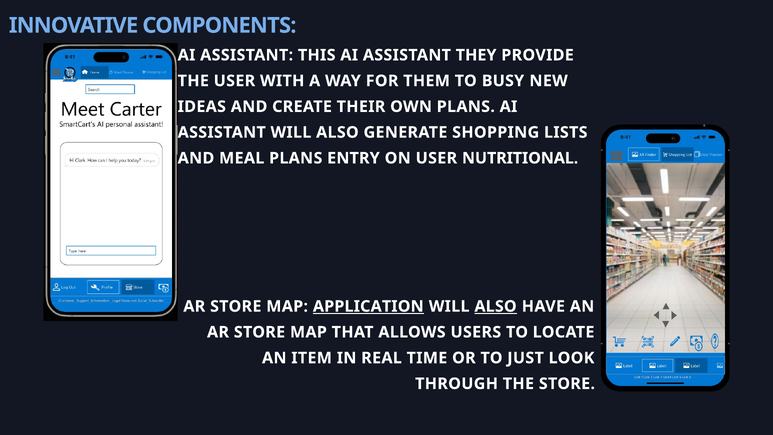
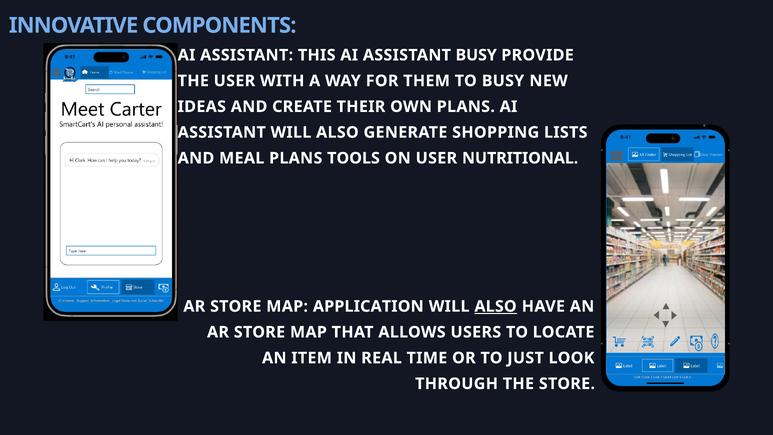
ASSISTANT THEY: THEY -> BUSY
ENTRY: ENTRY -> TOOLS
APPLICATION underline: present -> none
